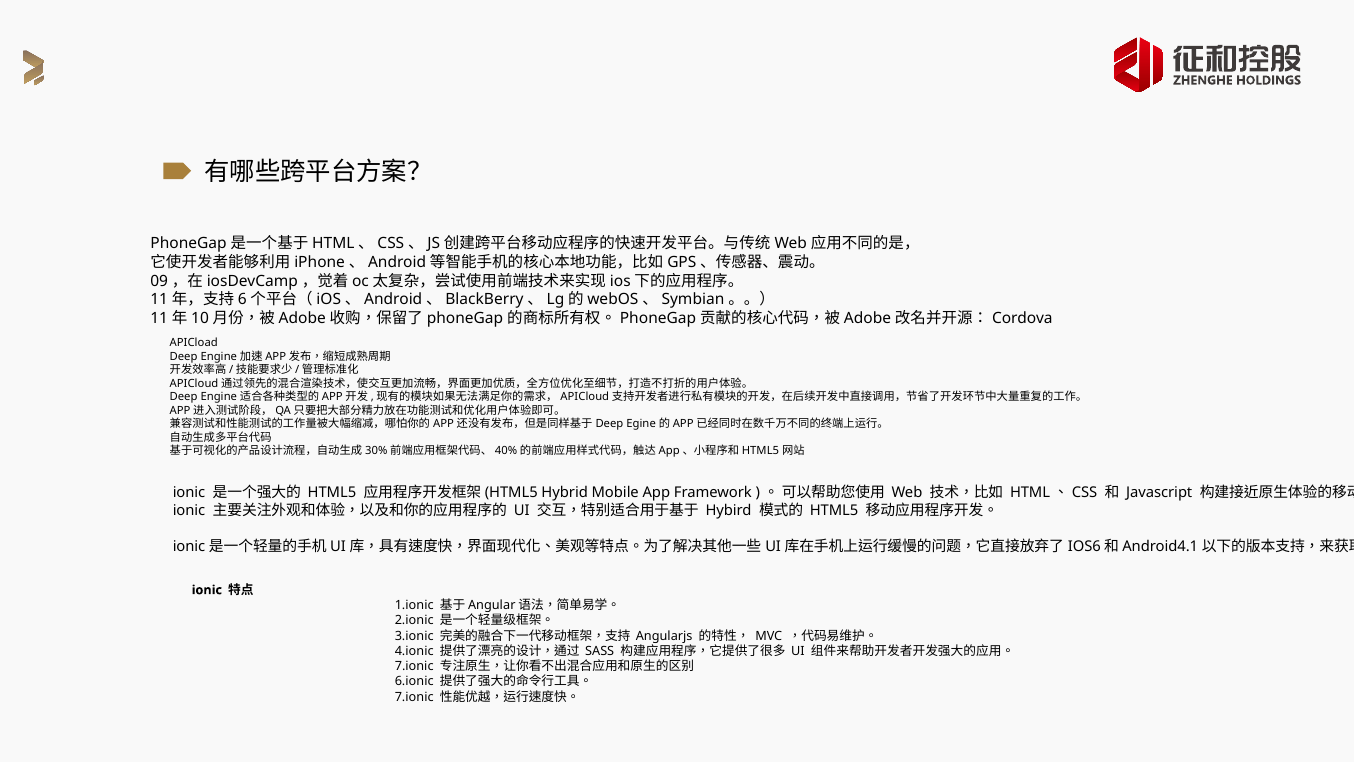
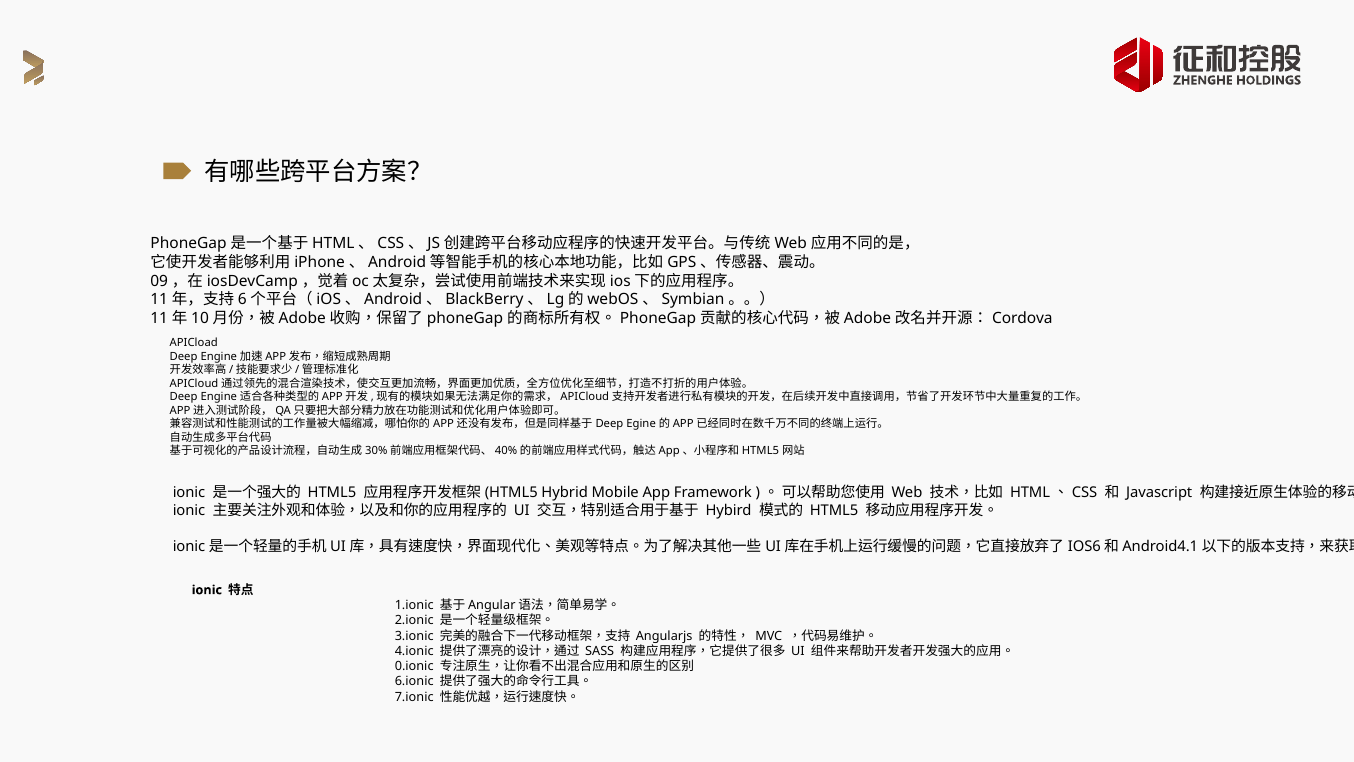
7.ionic at (414, 666): 7.ionic -> 0.ionic
